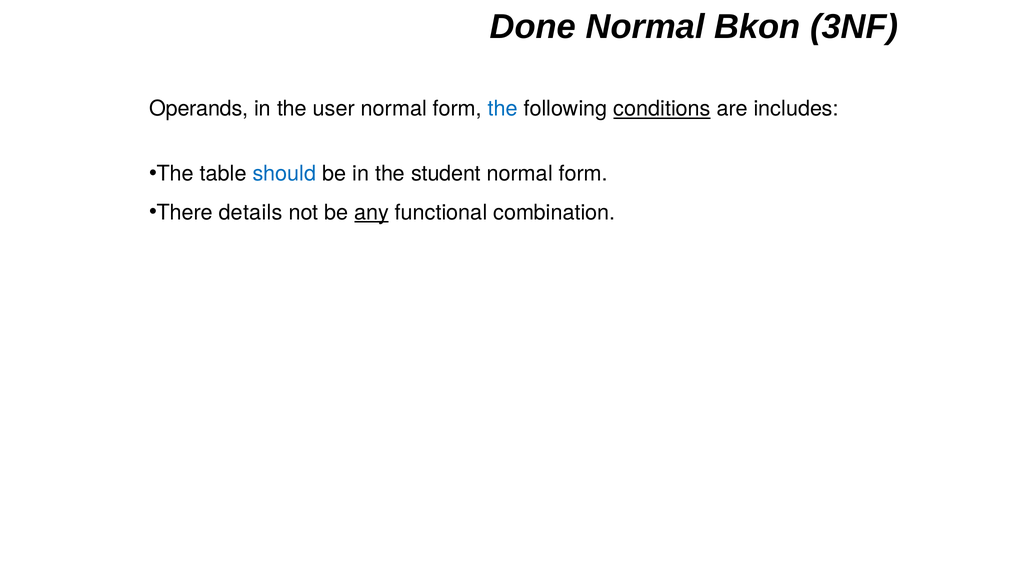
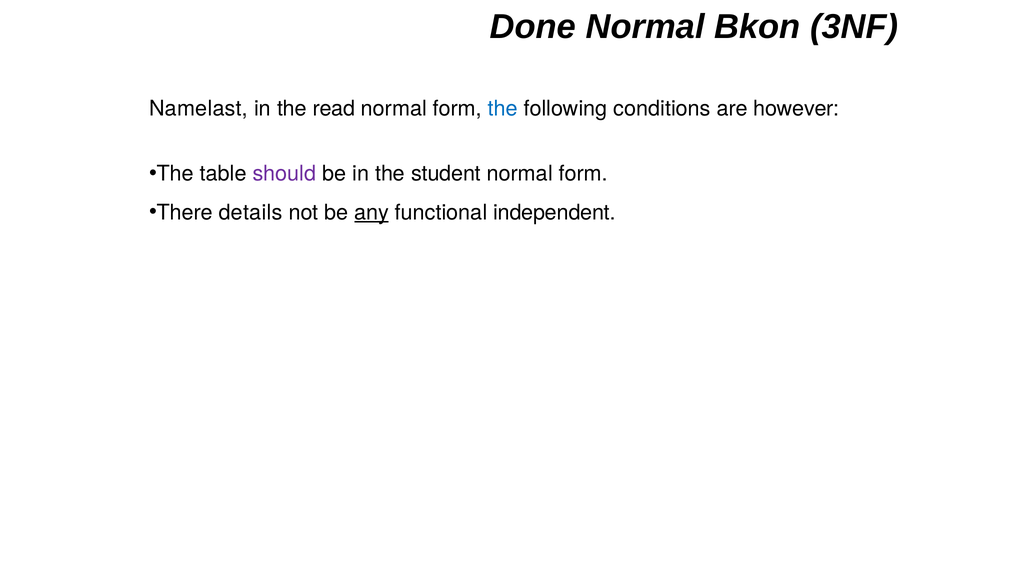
Operands: Operands -> Namelast
user: user -> read
conditions underline: present -> none
includes: includes -> however
should colour: blue -> purple
combination: combination -> independent
